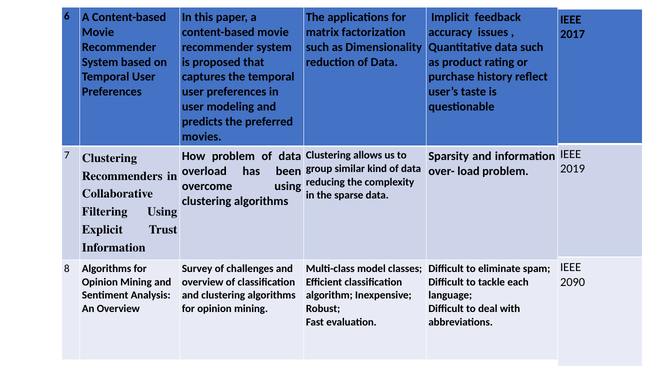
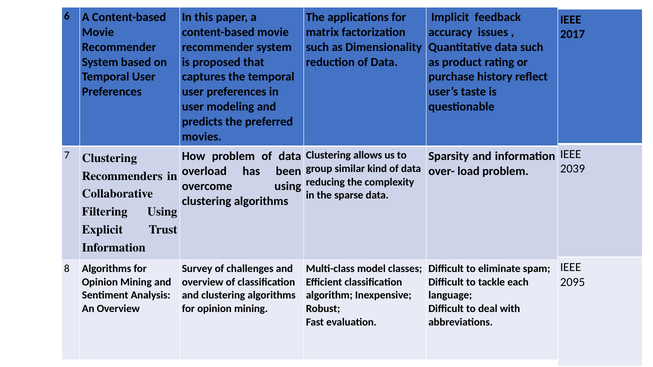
2019: 2019 -> 2039
2090: 2090 -> 2095
